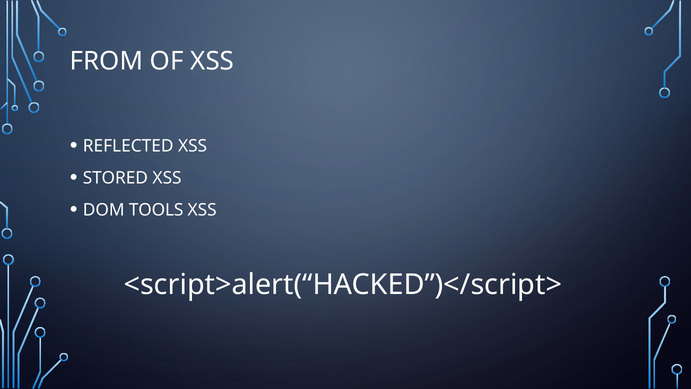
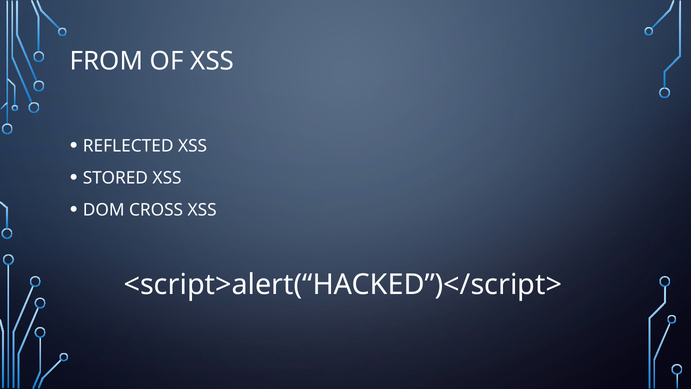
TOOLS: TOOLS -> CROSS
